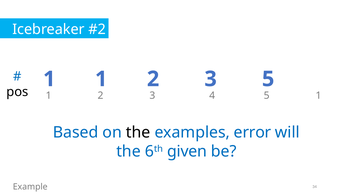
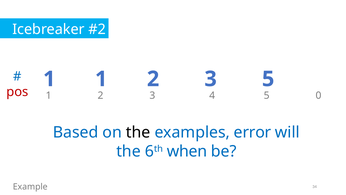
pos colour: black -> red
1 at (319, 95): 1 -> 0
given: given -> when
